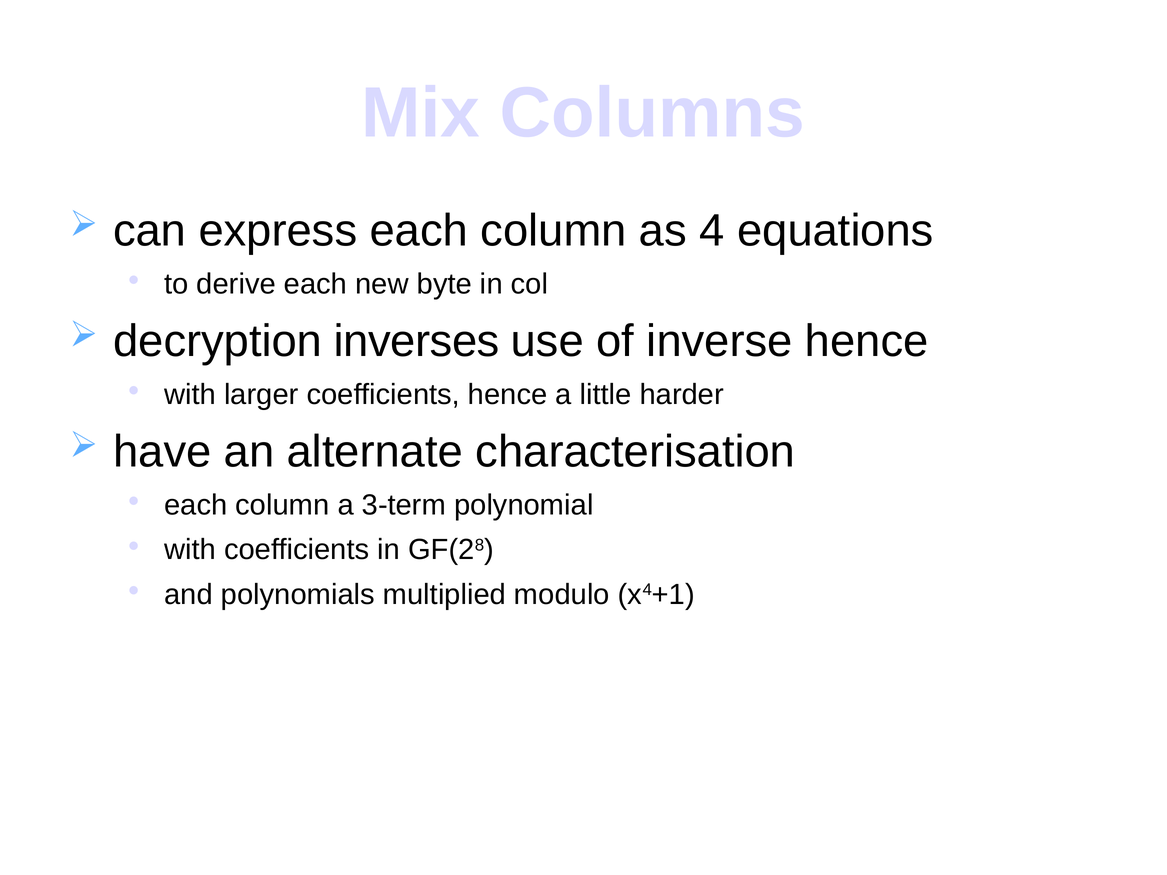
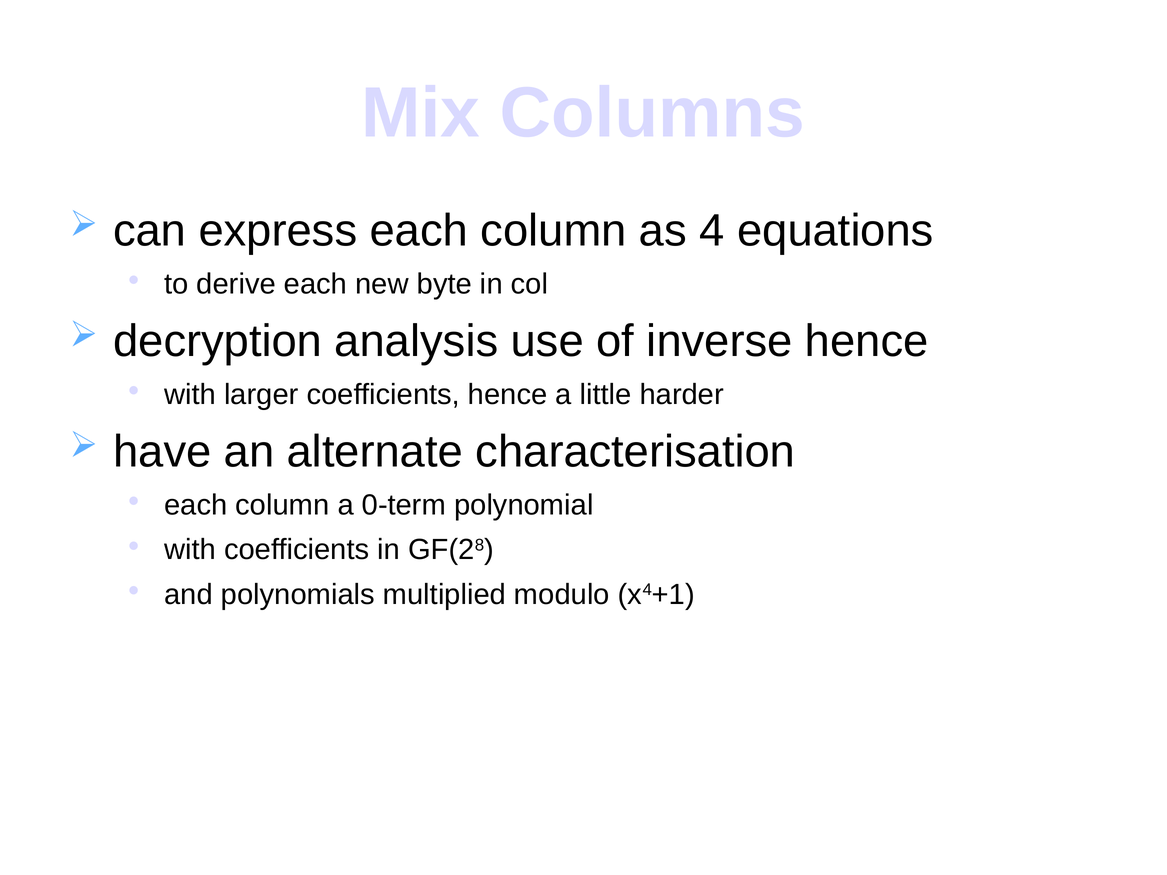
inverses: inverses -> analysis
3-term: 3-term -> 0-term
